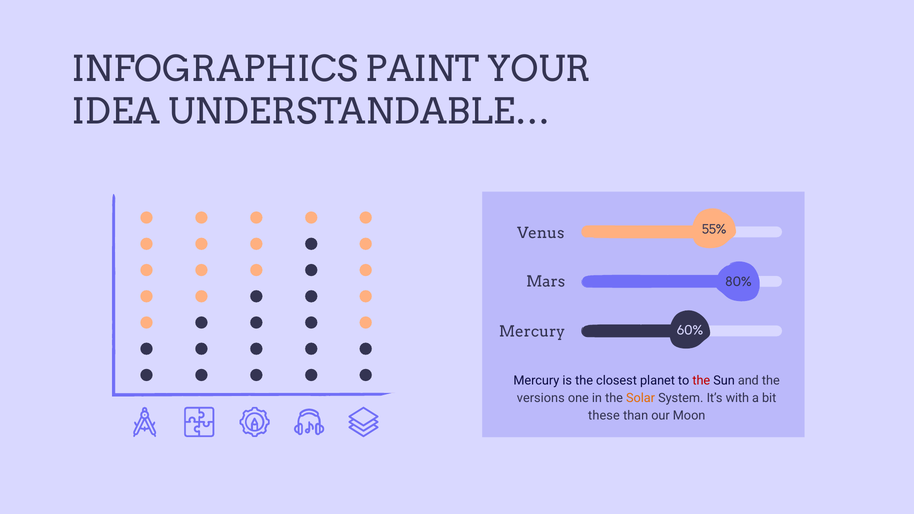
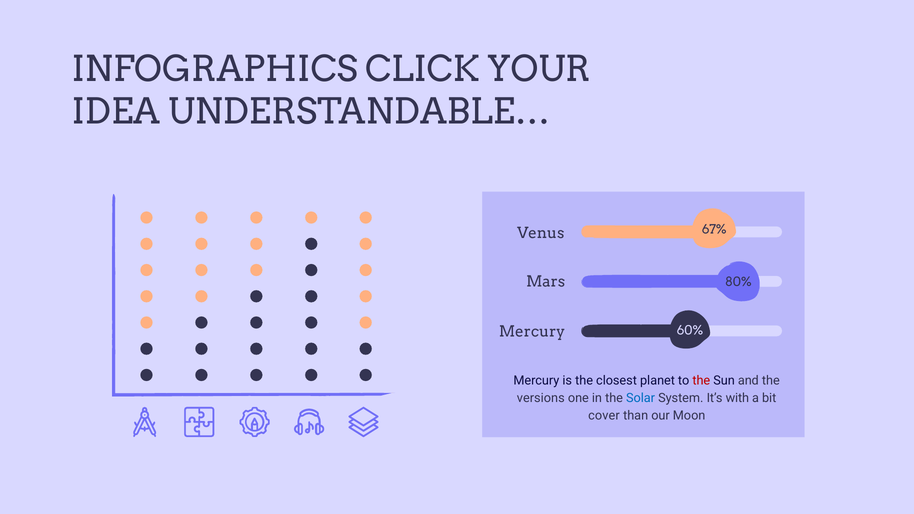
PAINT: PAINT -> CLICK
55%: 55% -> 67%
Solar colour: orange -> blue
these: these -> cover
